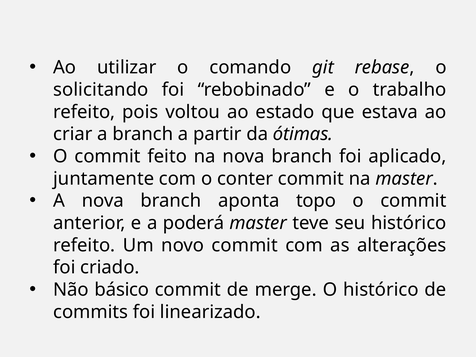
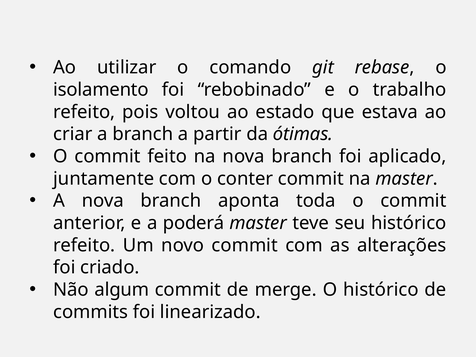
solicitando: solicitando -> isolamento
topo: topo -> toda
básico: básico -> algum
